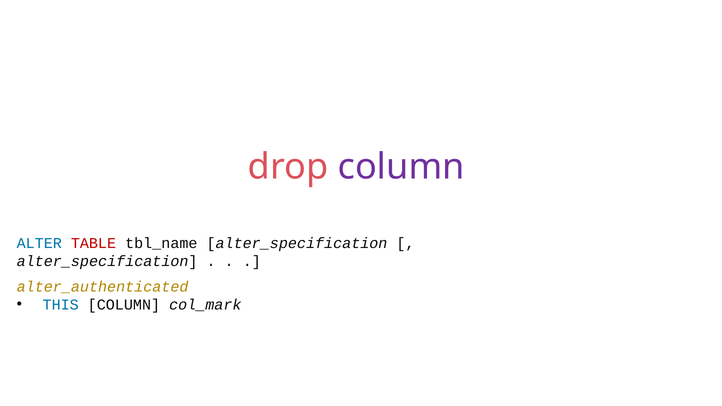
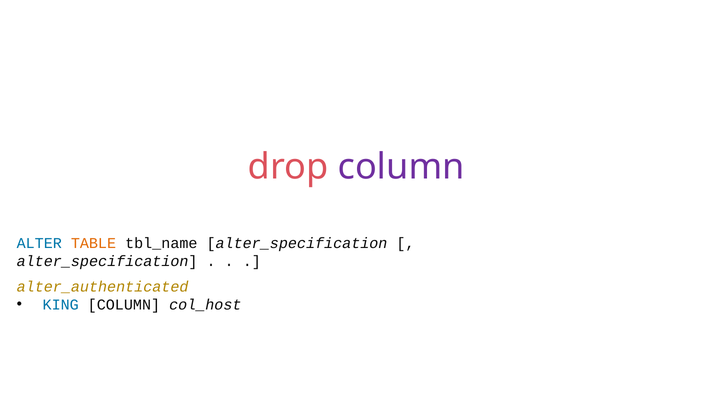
TABLE colour: red -> orange
THIS: THIS -> KING
col_mark: col_mark -> col_host
